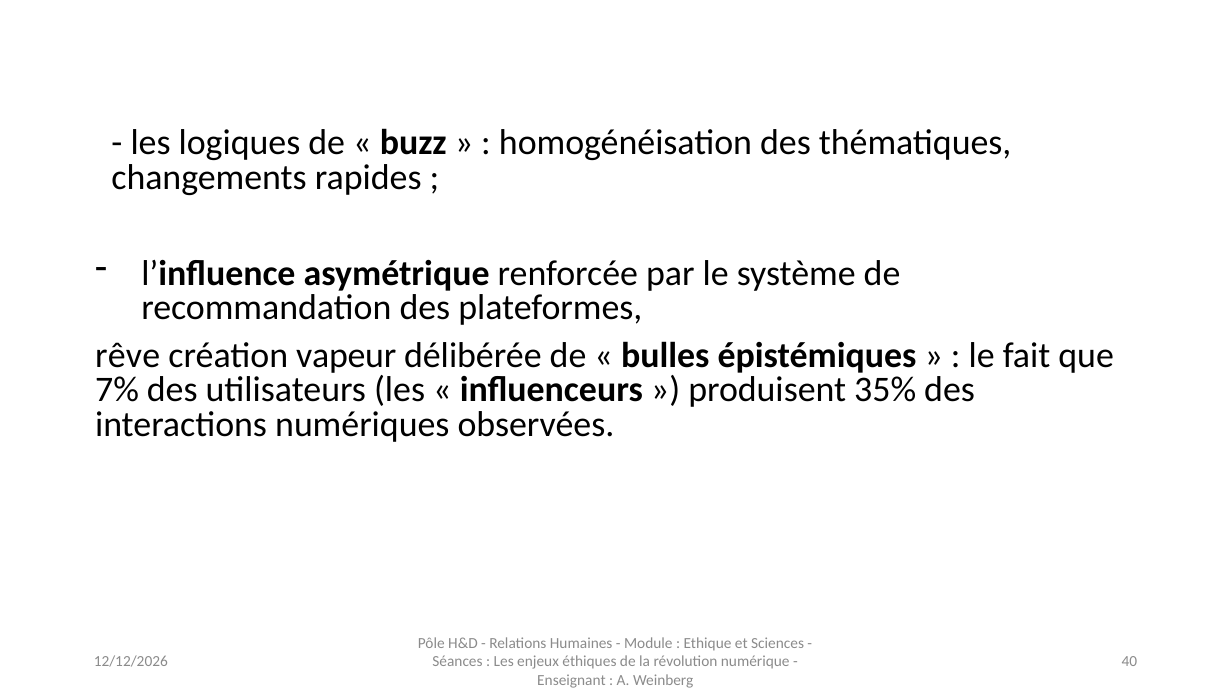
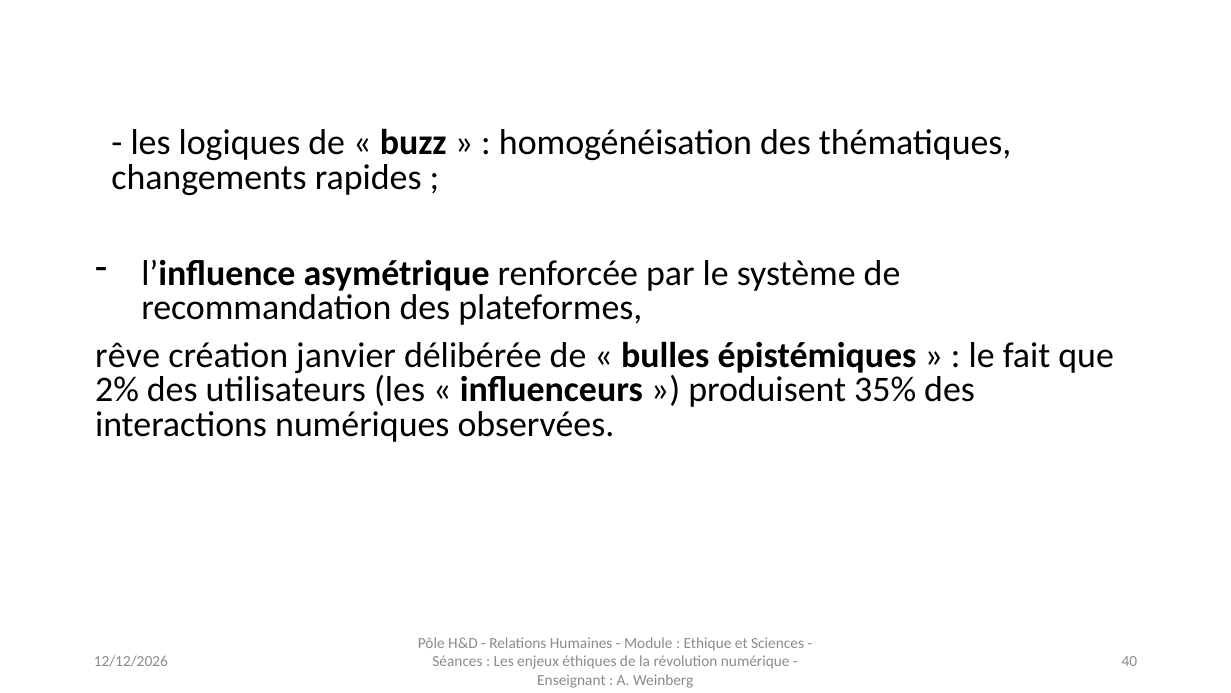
vapeur: vapeur -> janvier
7%: 7% -> 2%
